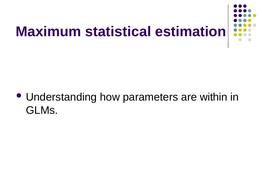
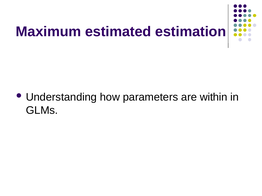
statistical: statistical -> estimated
